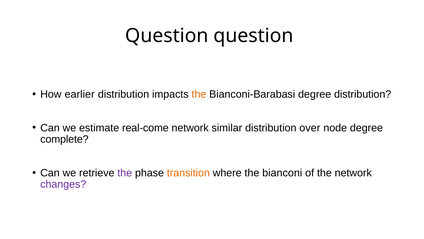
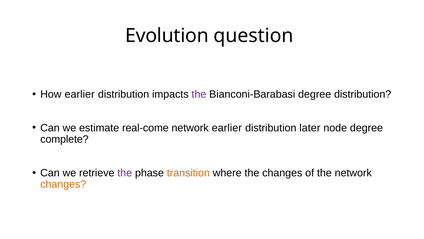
Question at (167, 36): Question -> Evolution
the at (199, 94) colour: orange -> purple
network similar: similar -> earlier
over: over -> later
the bianconi: bianconi -> changes
changes at (63, 184) colour: purple -> orange
